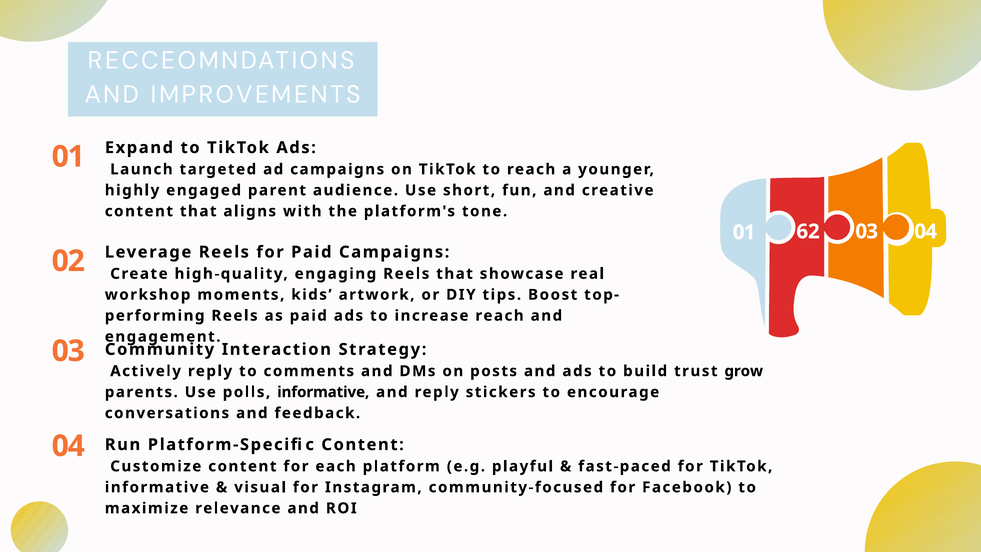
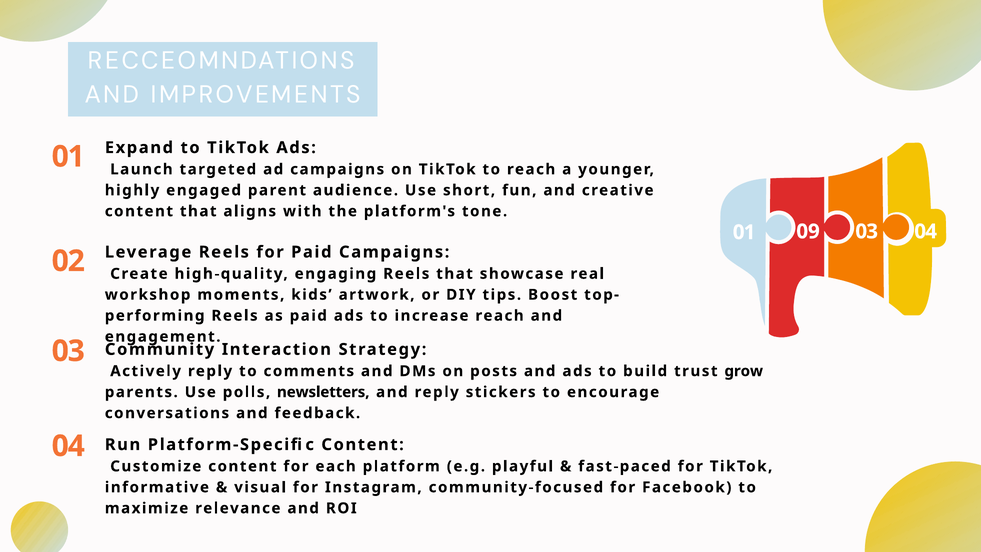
62: 62 -> 09
polls informative: informative -> newsletters
